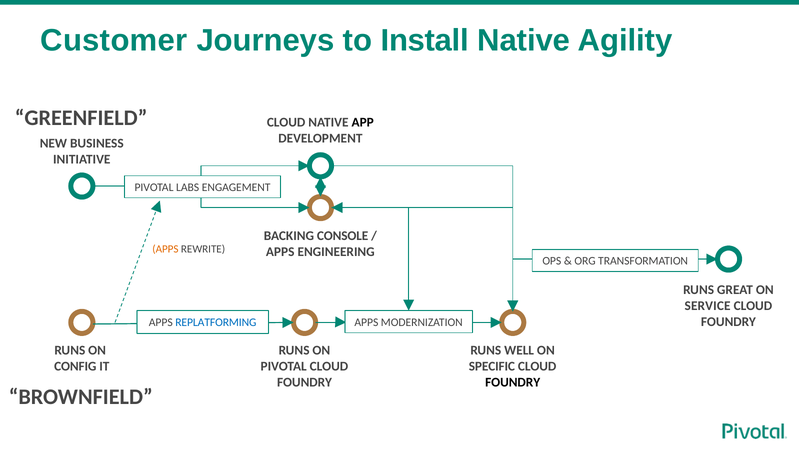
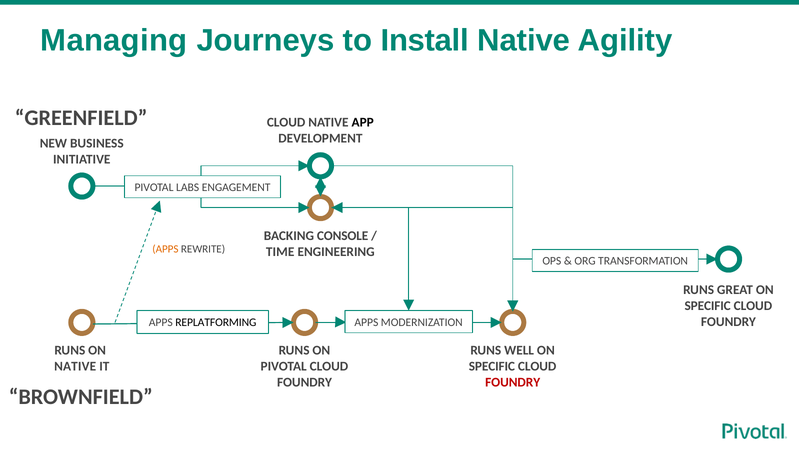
Customer: Customer -> Managing
APPS at (280, 252): APPS -> TIME
SERVICE at (708, 306): SERVICE -> SPECIFIC
REPLATFORMING colour: blue -> black
CONFIG at (75, 367): CONFIG -> NATIVE
FOUNDRY at (513, 383) colour: black -> red
